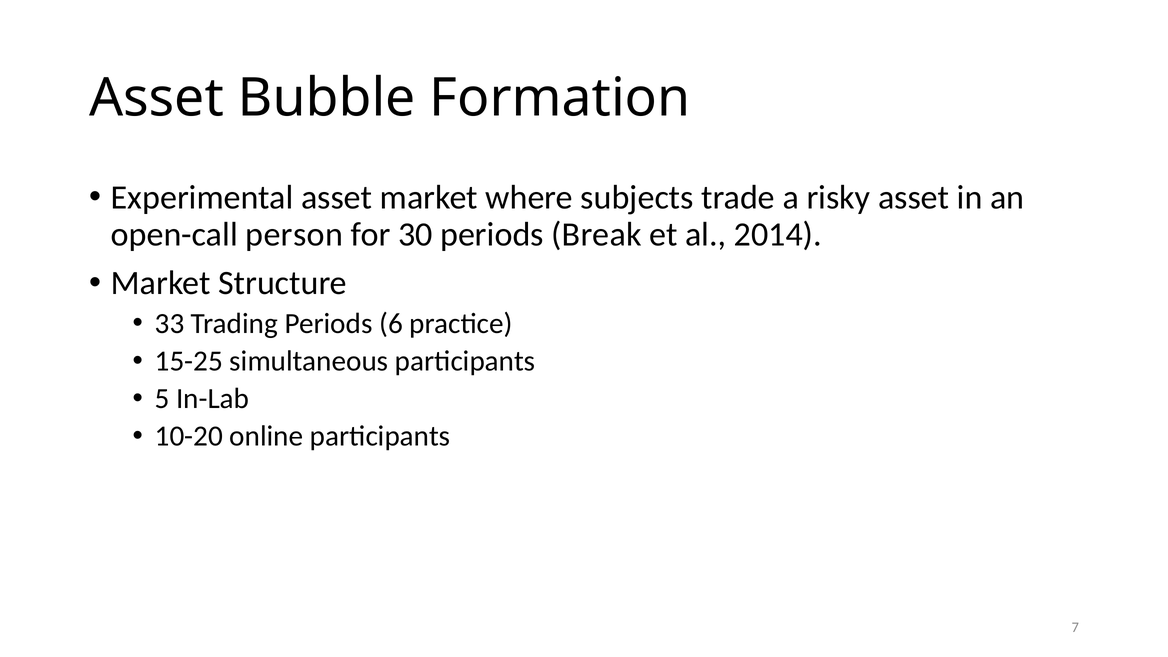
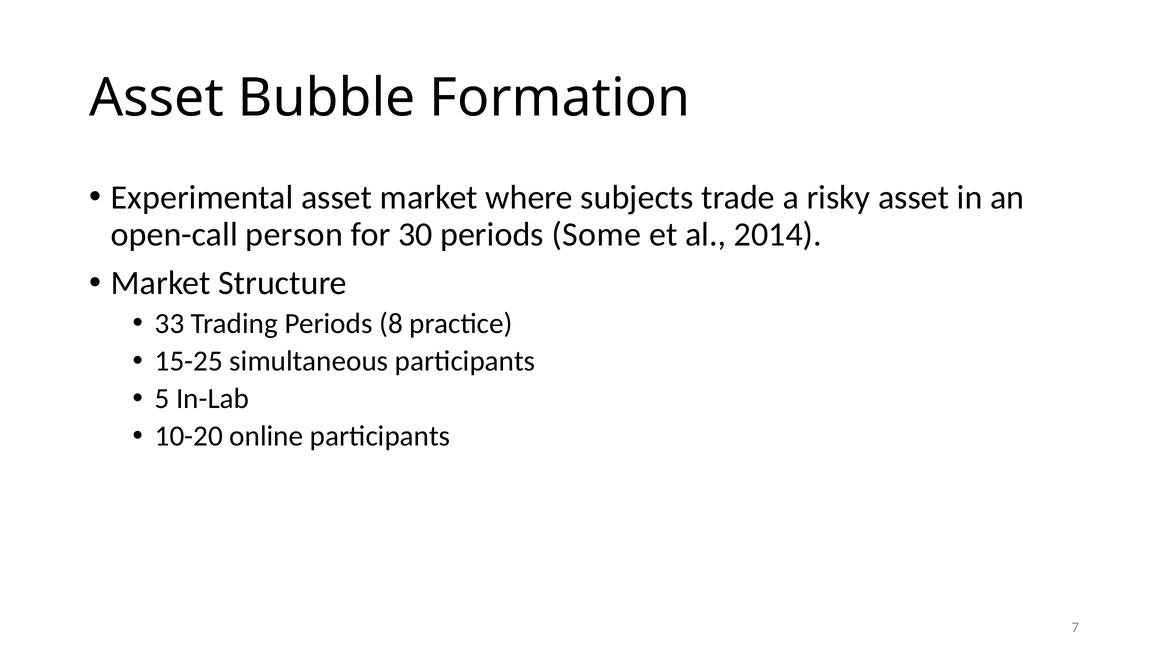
Break: Break -> Some
6: 6 -> 8
